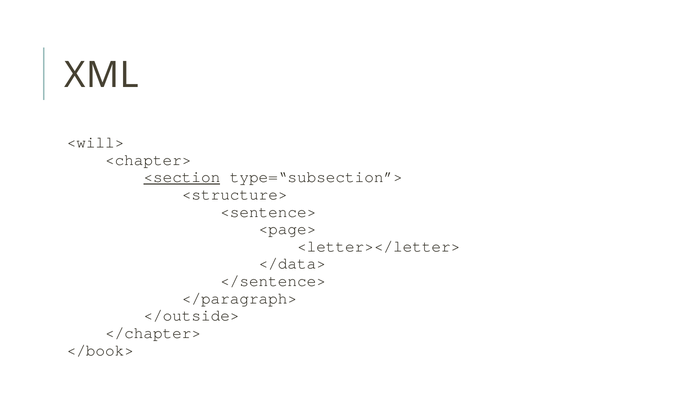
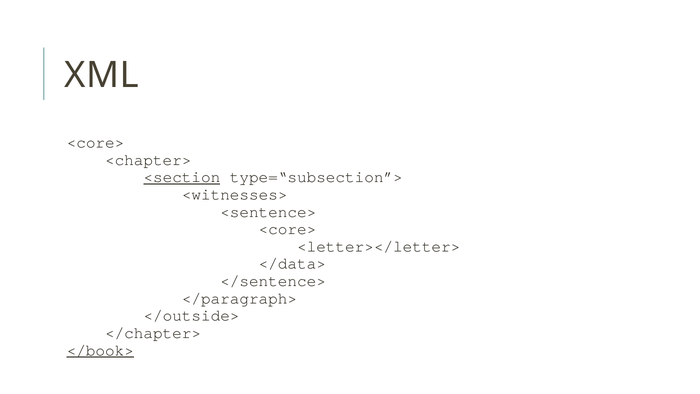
<will> at (96, 142): <will> -> <core>
<structure>: <structure> -> <witnesses>
<page> at (287, 229): <page> -> <core>
</book> underline: none -> present
